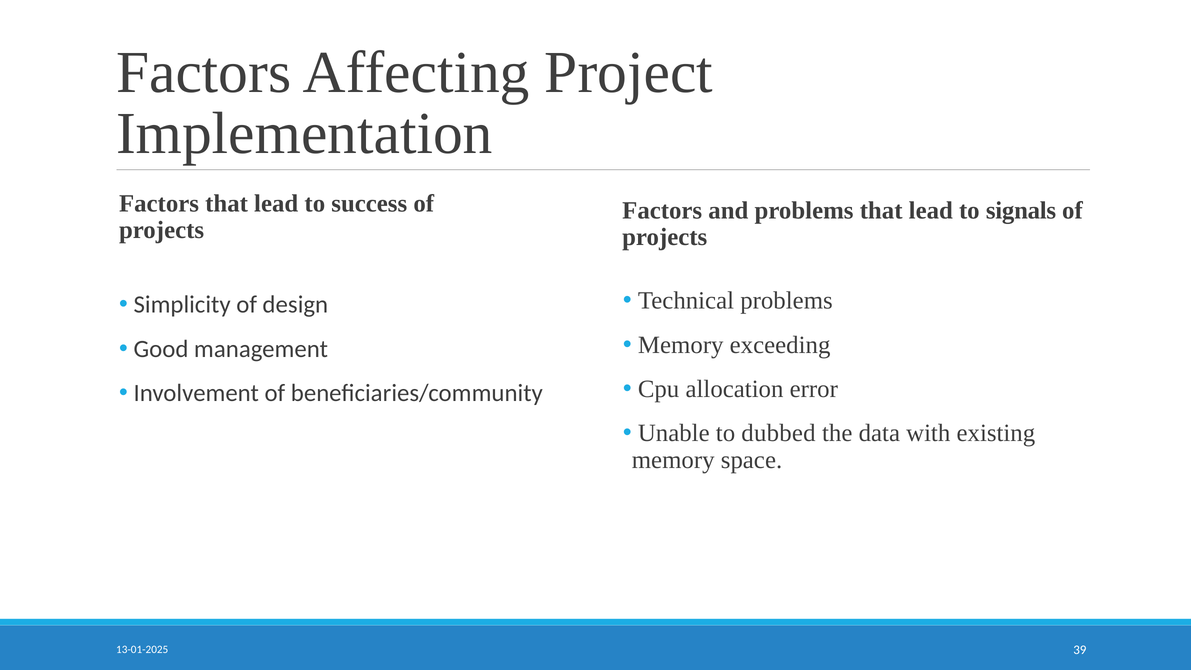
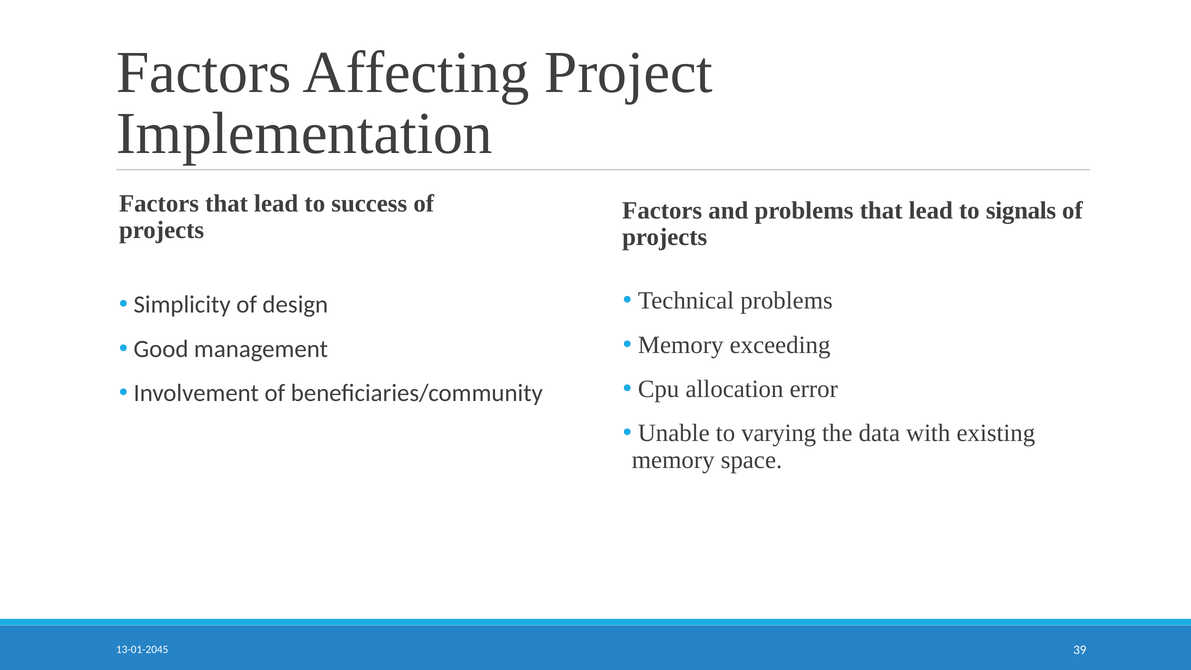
dubbed: dubbed -> varying
13-01-2025: 13-01-2025 -> 13-01-2045
